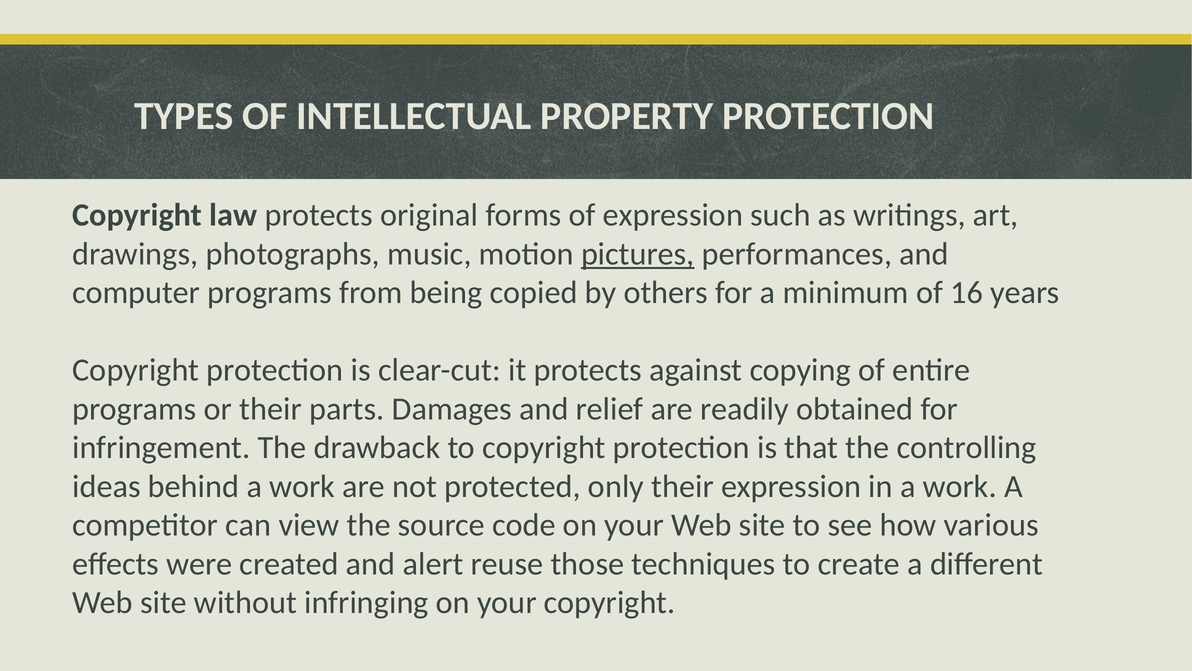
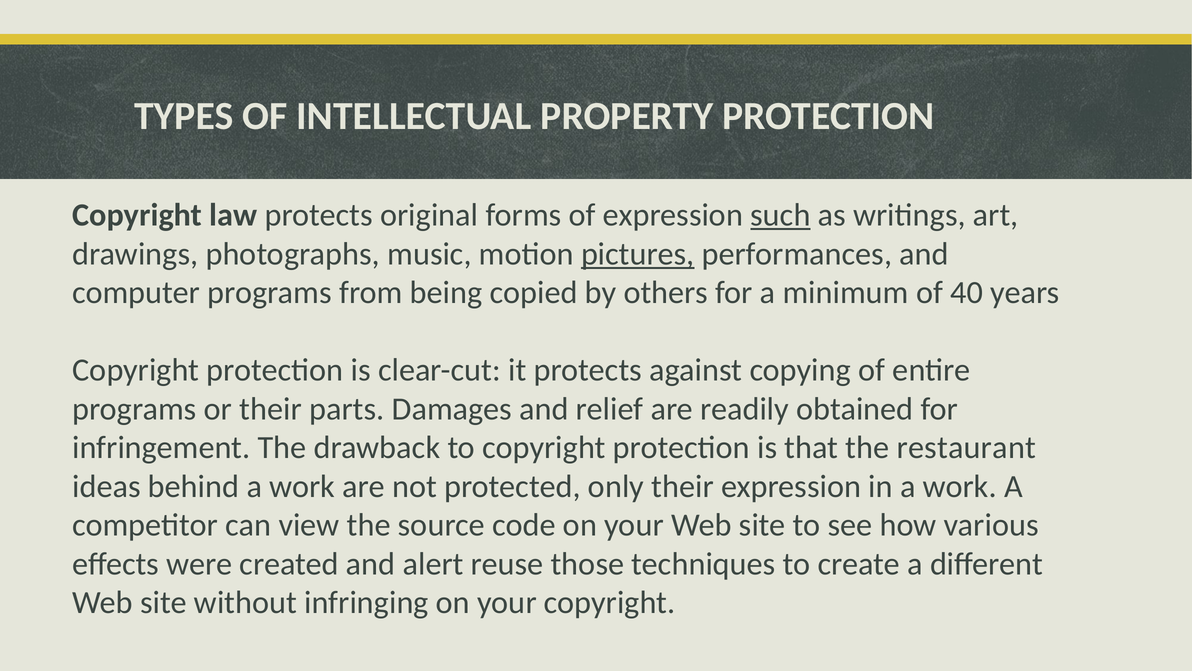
such underline: none -> present
16: 16 -> 40
controlling: controlling -> restaurant
